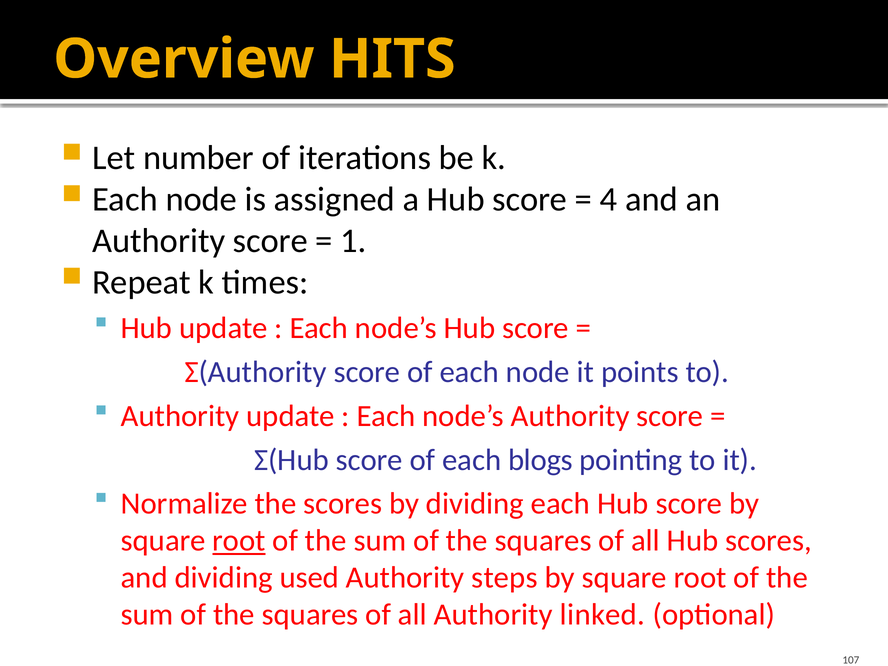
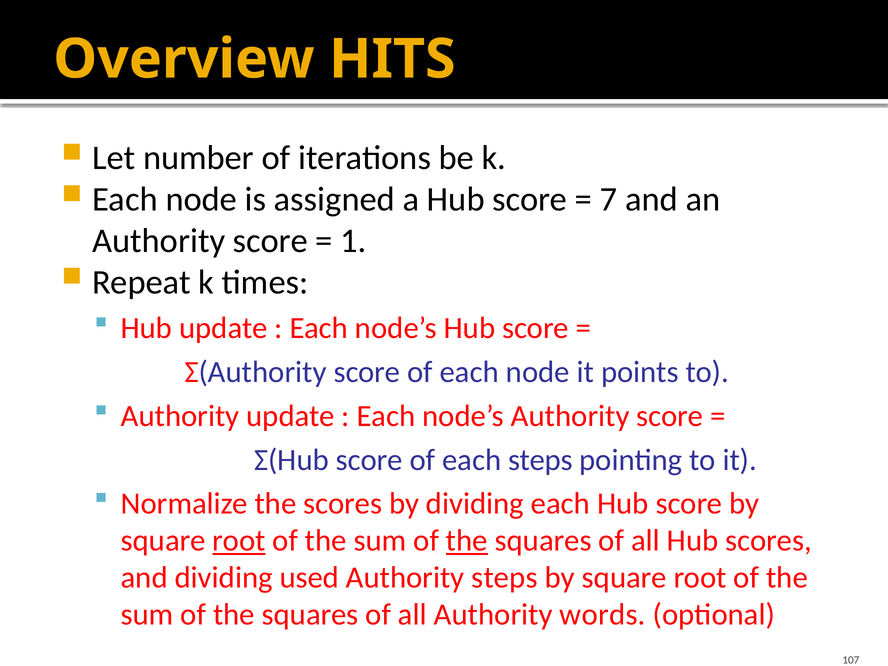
4: 4 -> 7
each blogs: blogs -> steps
the at (467, 541) underline: none -> present
linked: linked -> words
